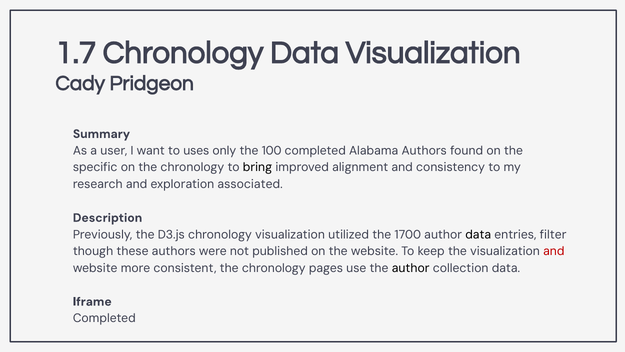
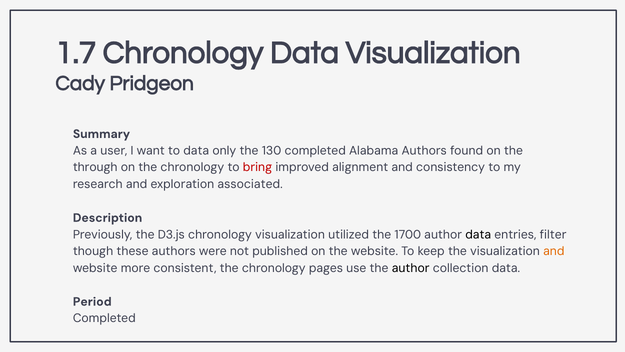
to uses: uses -> data
100: 100 -> 130
specific: specific -> through
bring colour: black -> red
and at (554, 251) colour: red -> orange
Iframe: Iframe -> Period
